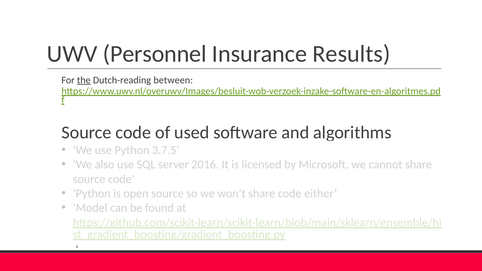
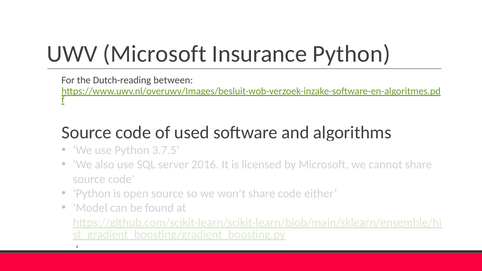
UWV Personnel: Personnel -> Microsoft
Insurance Results: Results -> Python
the underline: present -> none
